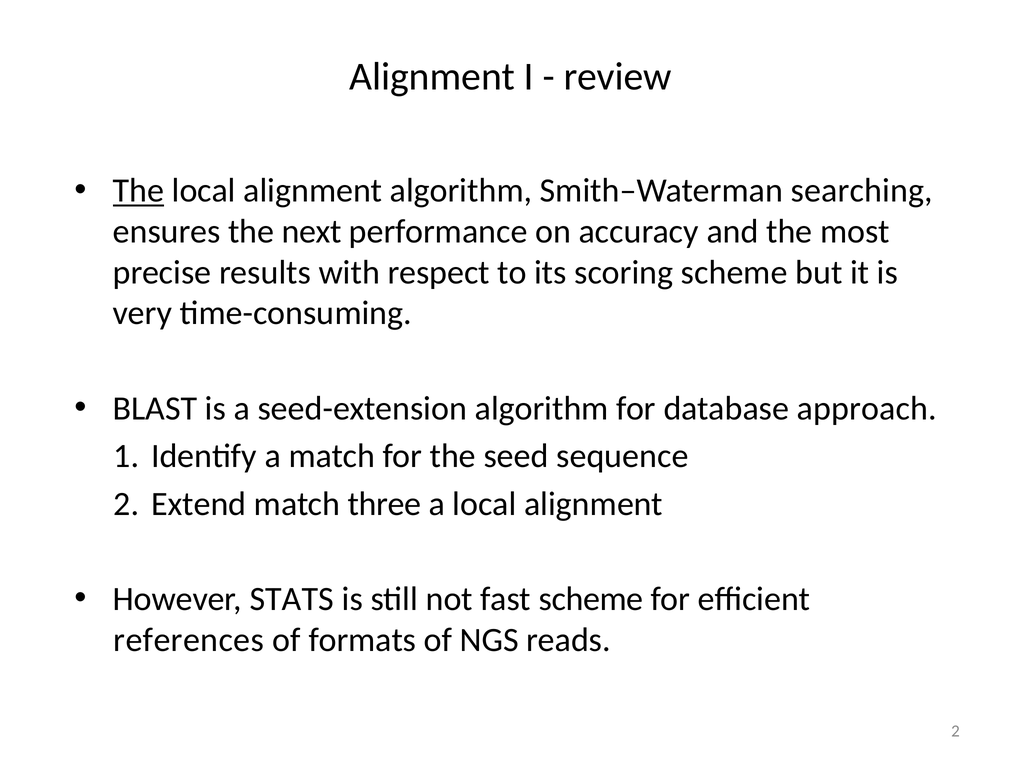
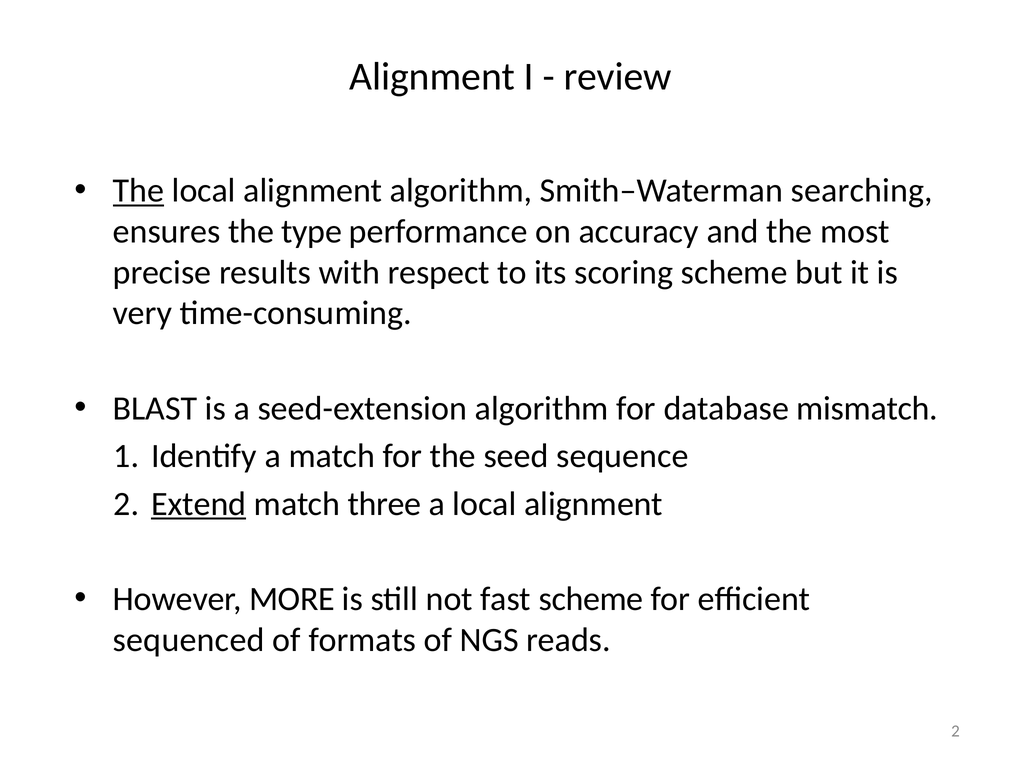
next: next -> type
approach: approach -> mismatch
Extend underline: none -> present
STATS: STATS -> MORE
references: references -> sequenced
